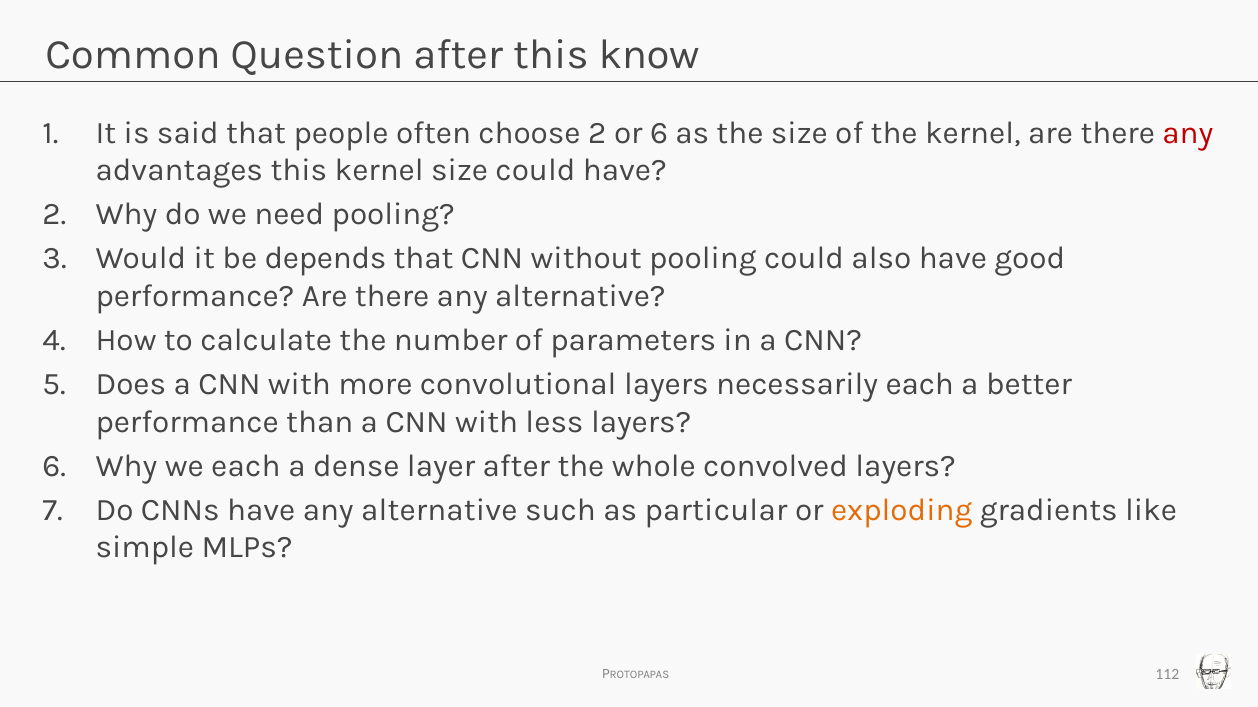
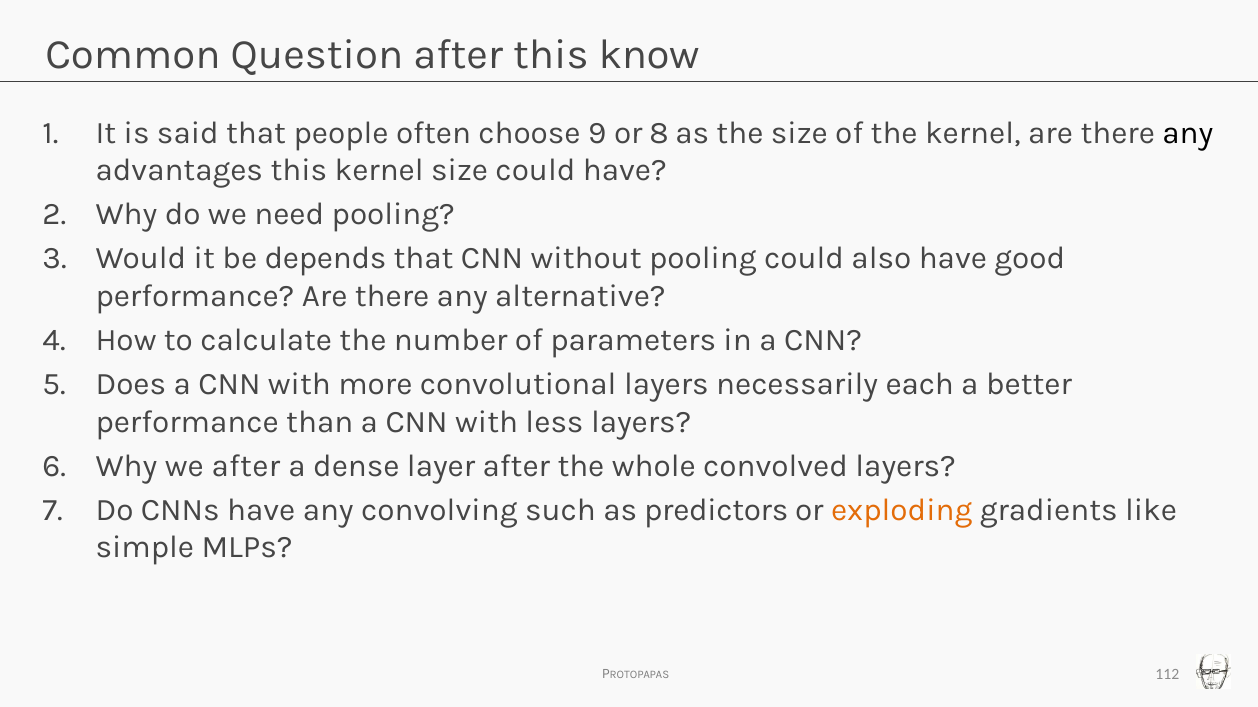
choose 2: 2 -> 9
or 6: 6 -> 8
any at (1188, 133) colour: red -> black
we each: each -> after
have any alternative: alternative -> convolving
particular: particular -> predictors
